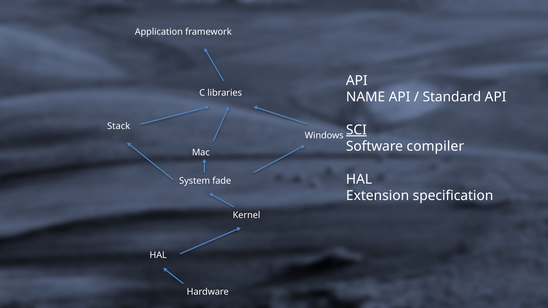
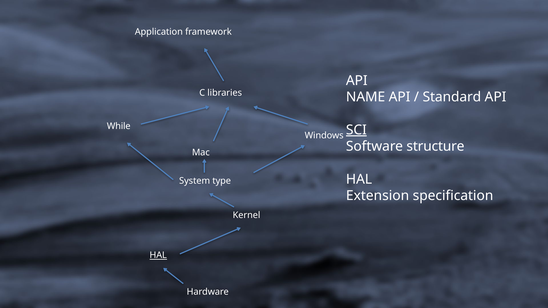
Stack: Stack -> While
compiler: compiler -> structure
fade: fade -> type
HAL at (158, 256) underline: none -> present
